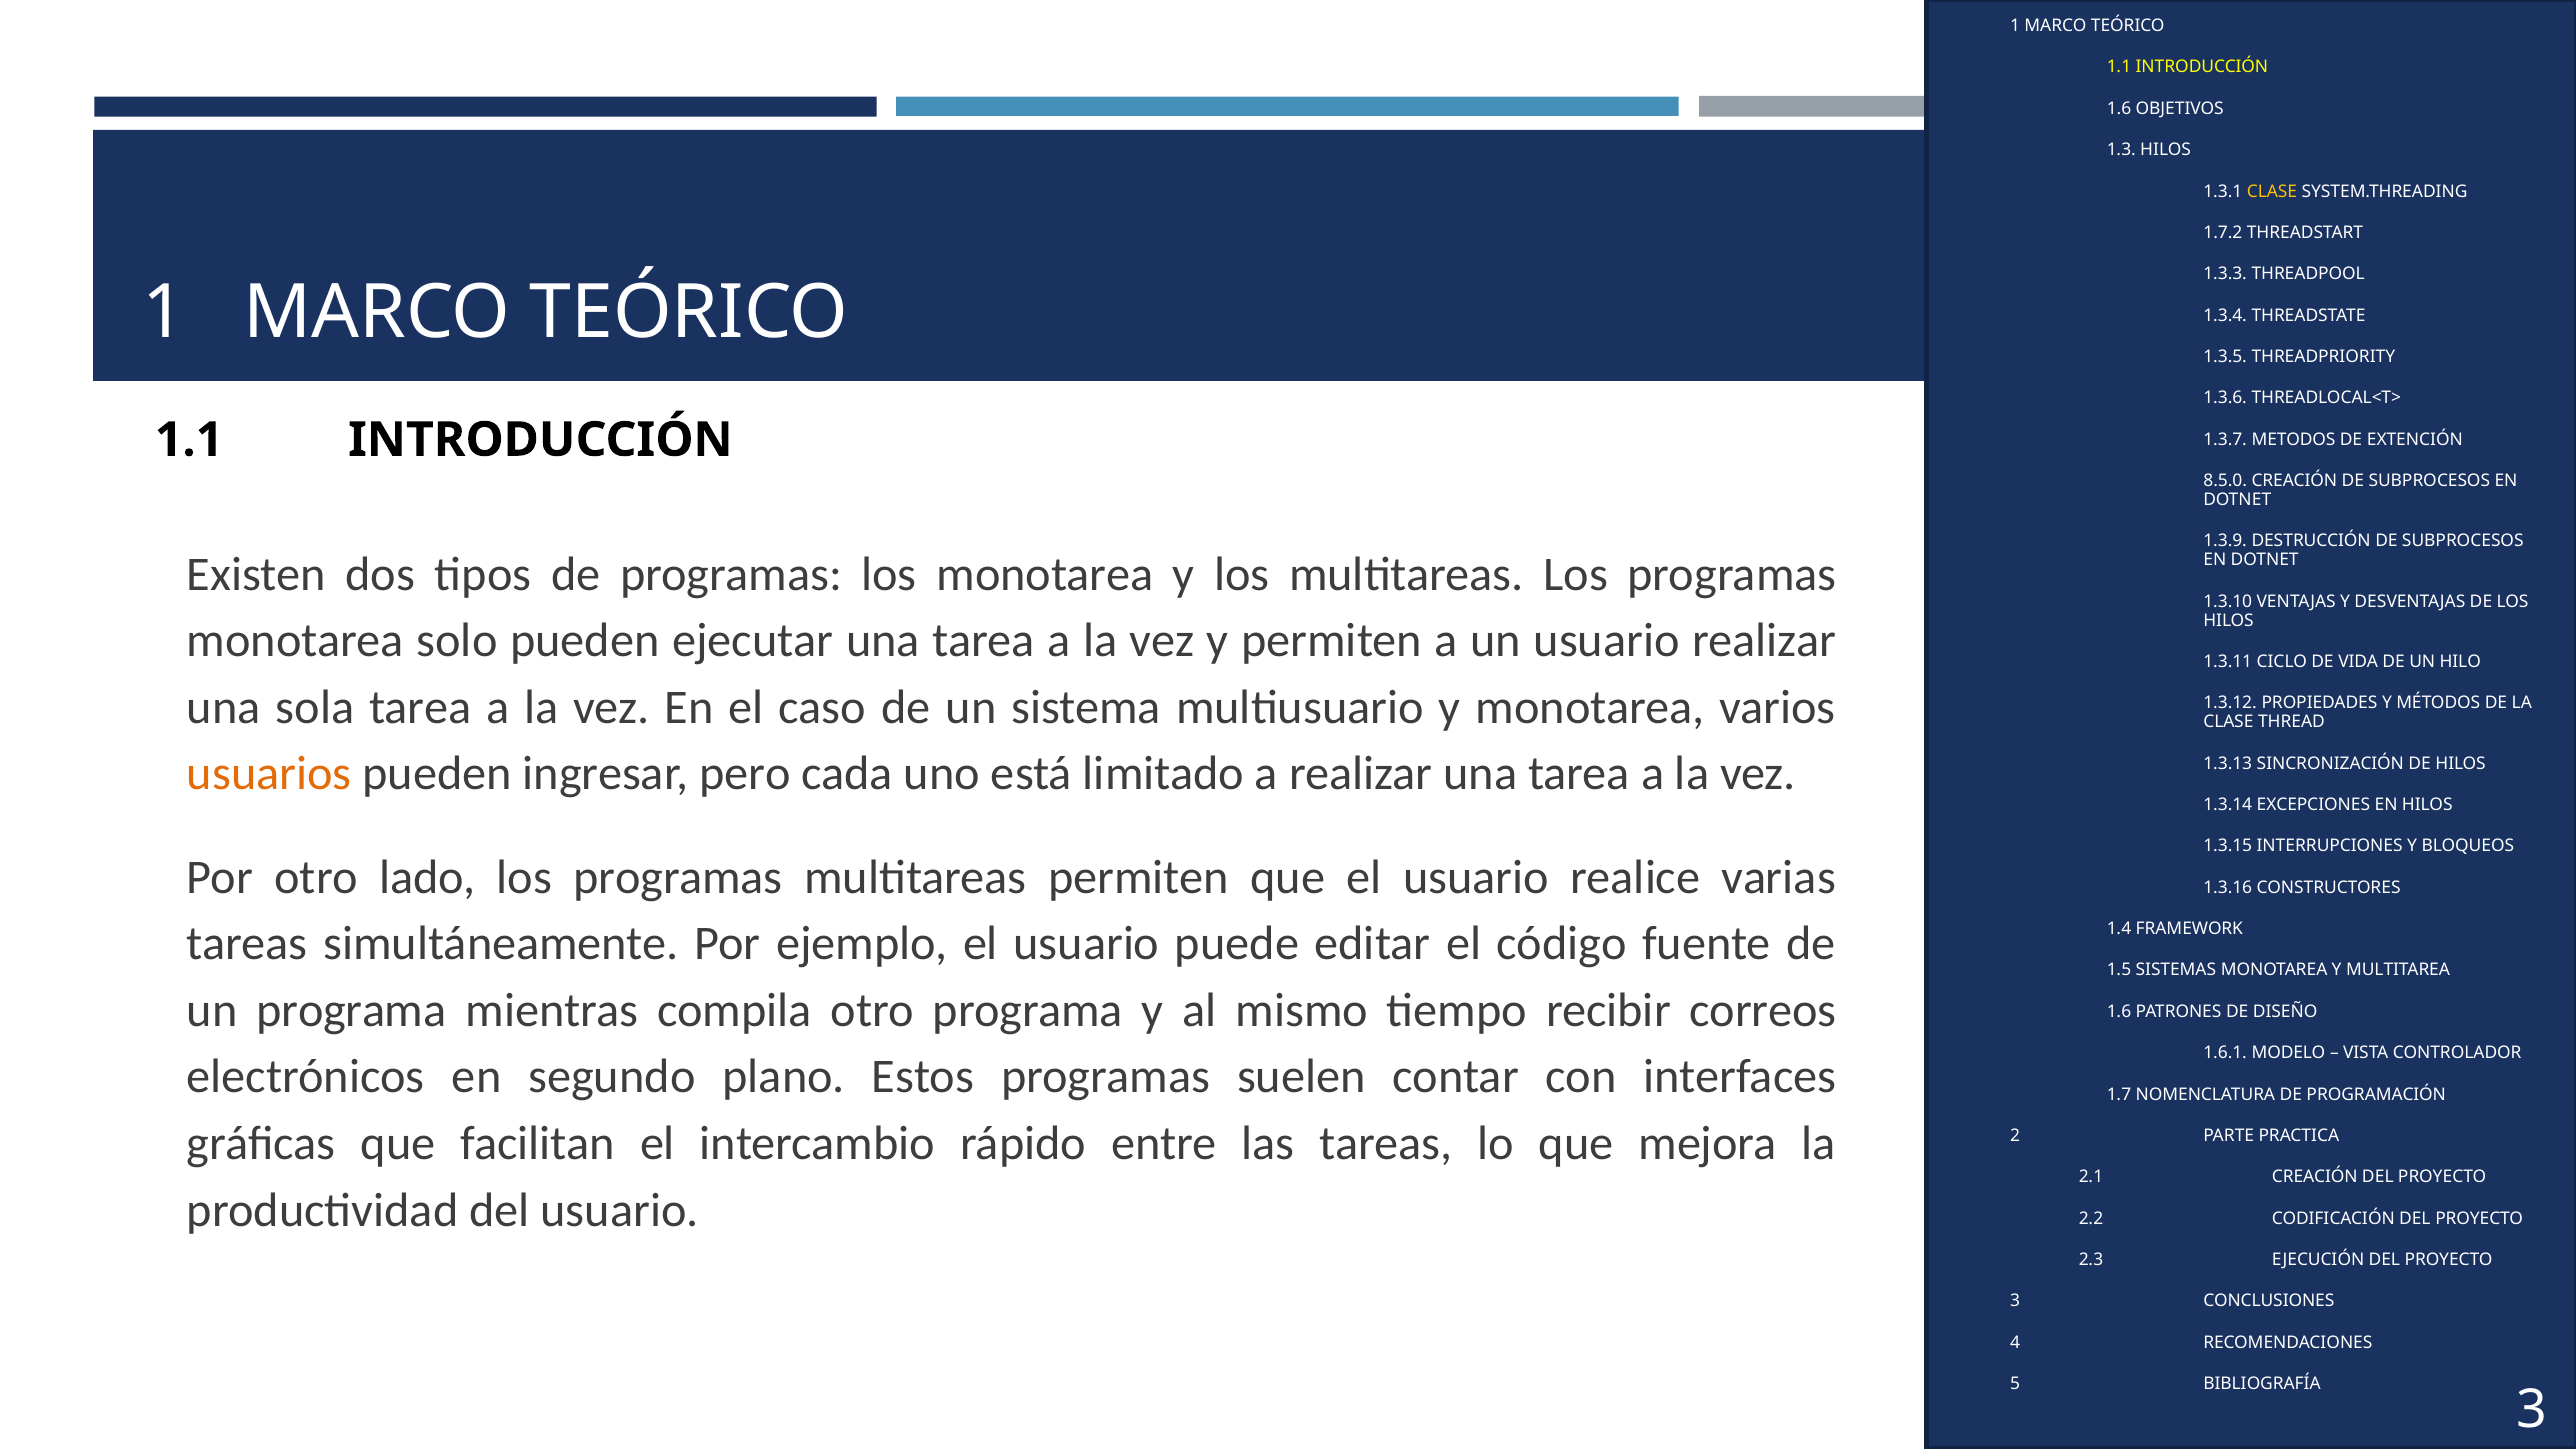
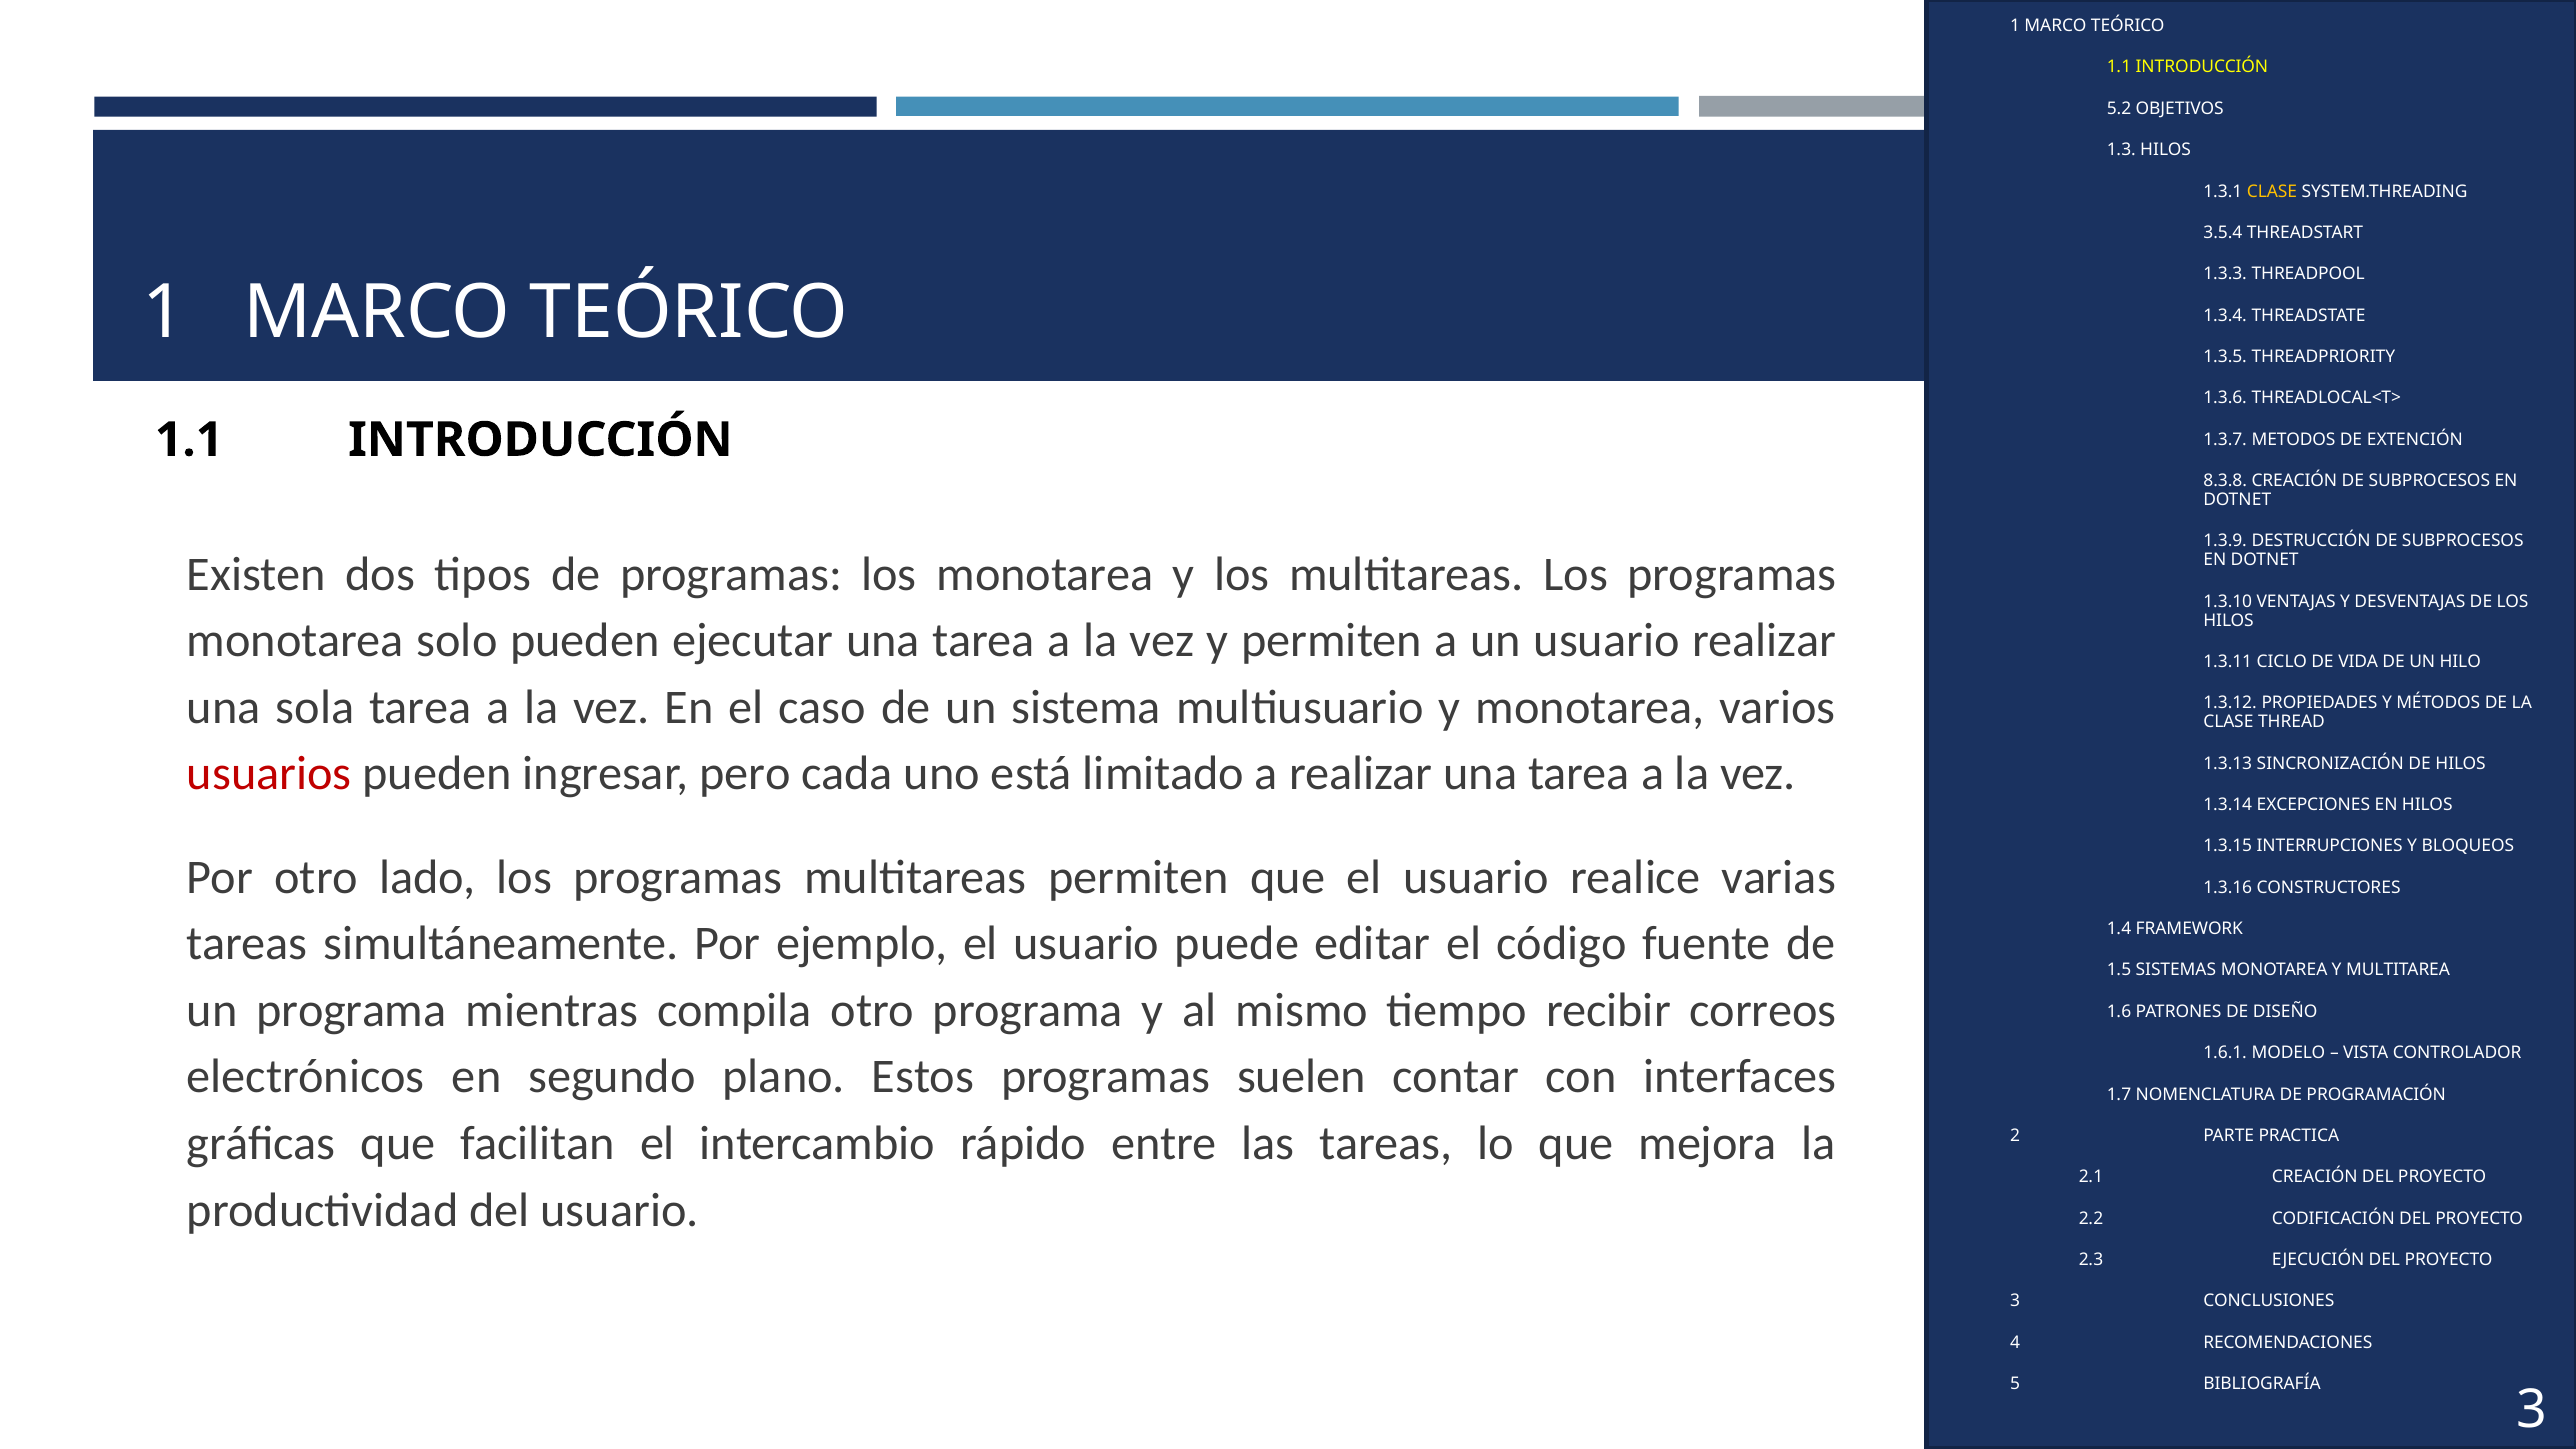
1.6 at (2119, 109): 1.6 -> 5.2
1.7.2: 1.7.2 -> 3.5.4
8.5.0: 8.5.0 -> 8.3.8
usuarios colour: orange -> red
